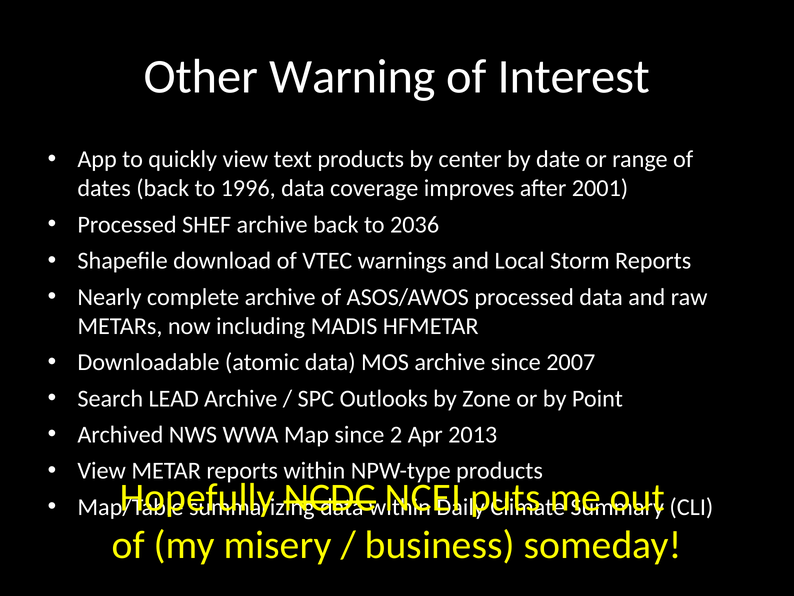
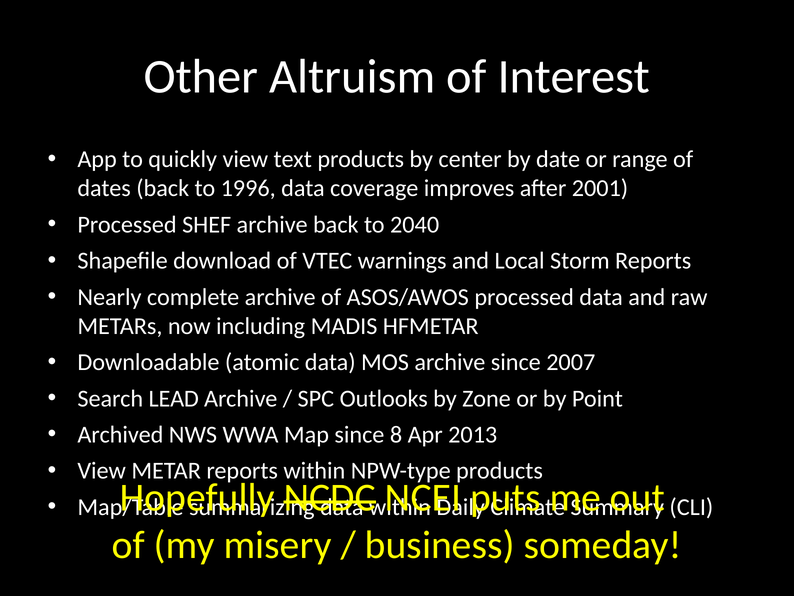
Warning: Warning -> Altruism
2036: 2036 -> 2040
2: 2 -> 8
